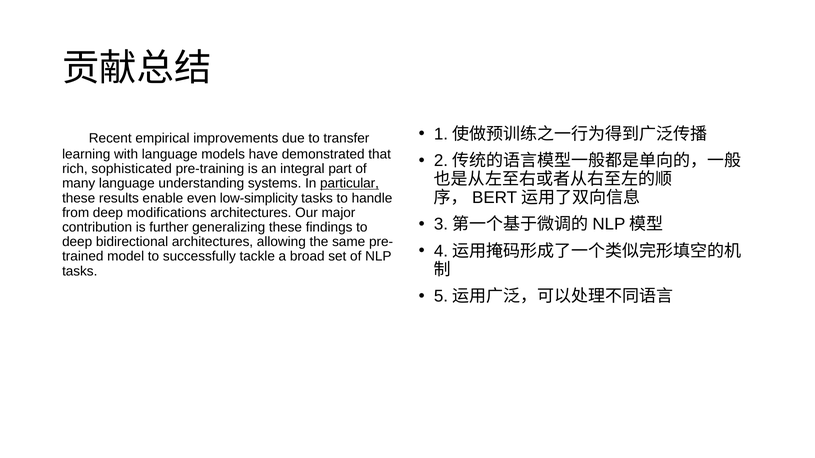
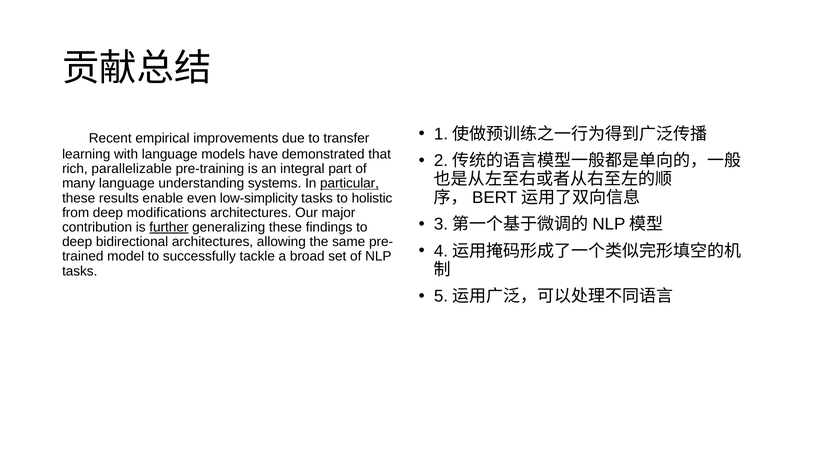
sophisticated: sophisticated -> parallelizable
handle: handle -> holistic
further underline: none -> present
